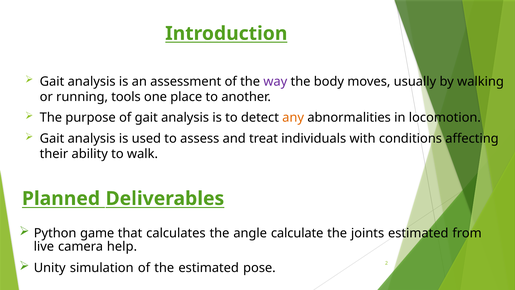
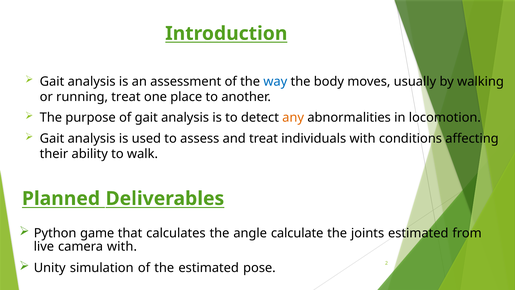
way colour: purple -> blue
running tools: tools -> treat
camera help: help -> with
